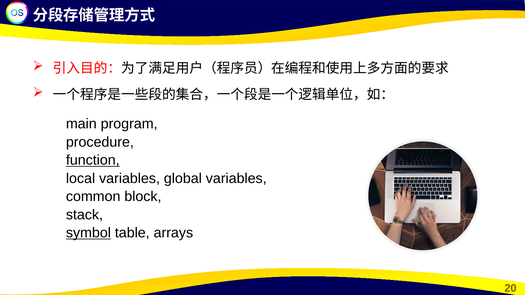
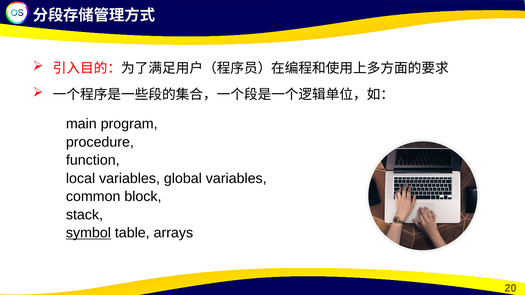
function underline: present -> none
